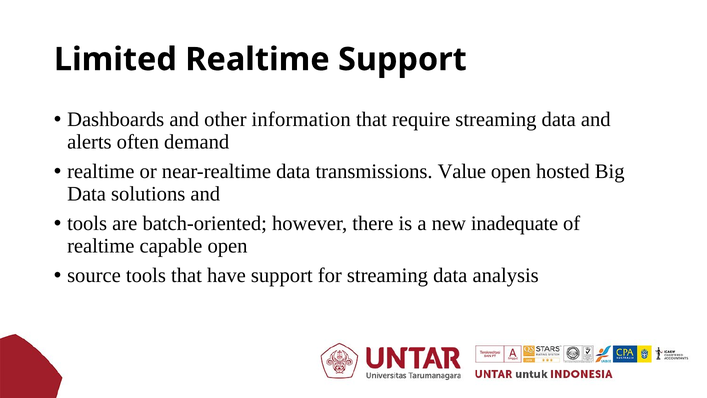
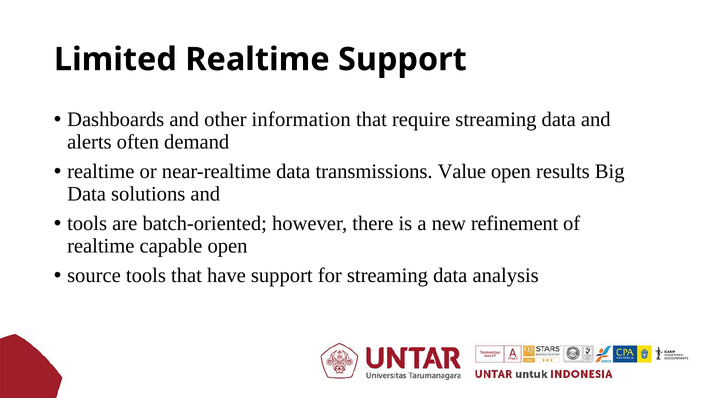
hosted: hosted -> results
inadequate: inadequate -> refinement
